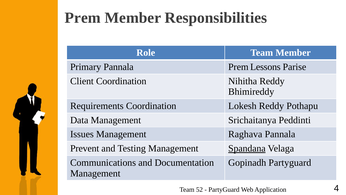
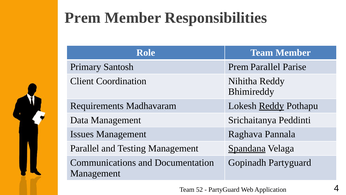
Primary Pannala: Pannala -> Santosh
Prem Lessons: Lessons -> Parallel
Requirements Coordination: Coordination -> Madhavaram
Reddy at (271, 106) underline: none -> present
Prevent at (85, 148): Prevent -> Parallel
